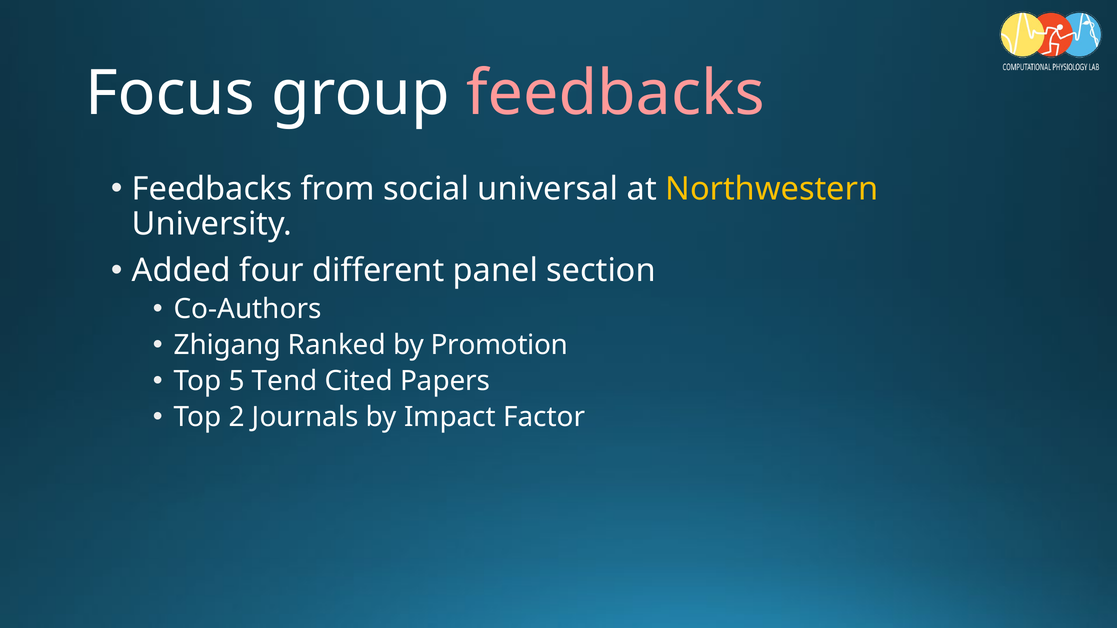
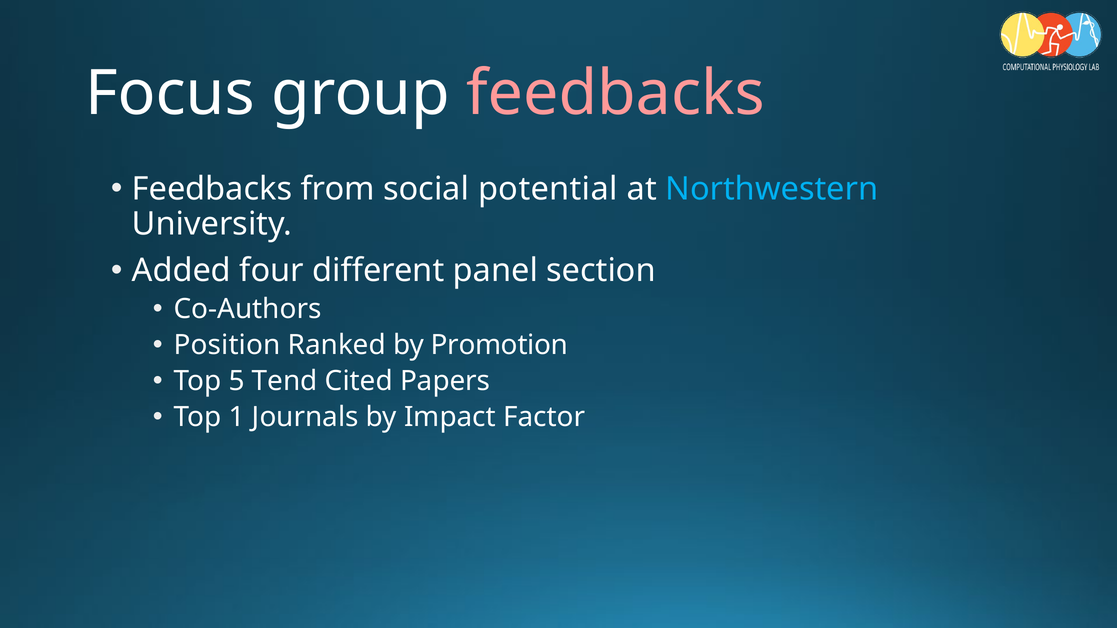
universal: universal -> potential
Northwestern colour: yellow -> light blue
Zhigang: Zhigang -> Position
2: 2 -> 1
